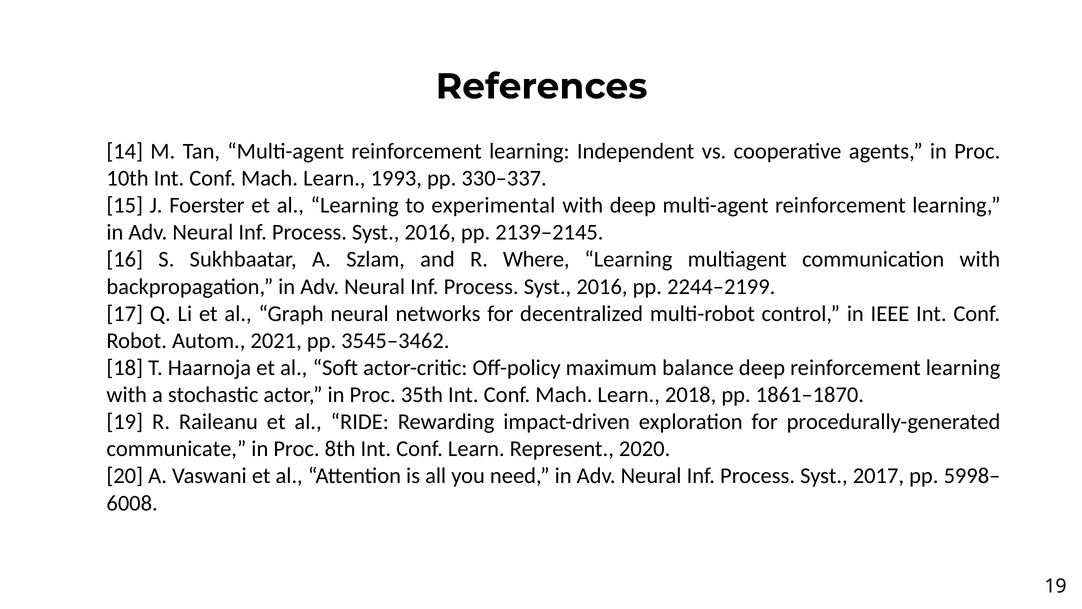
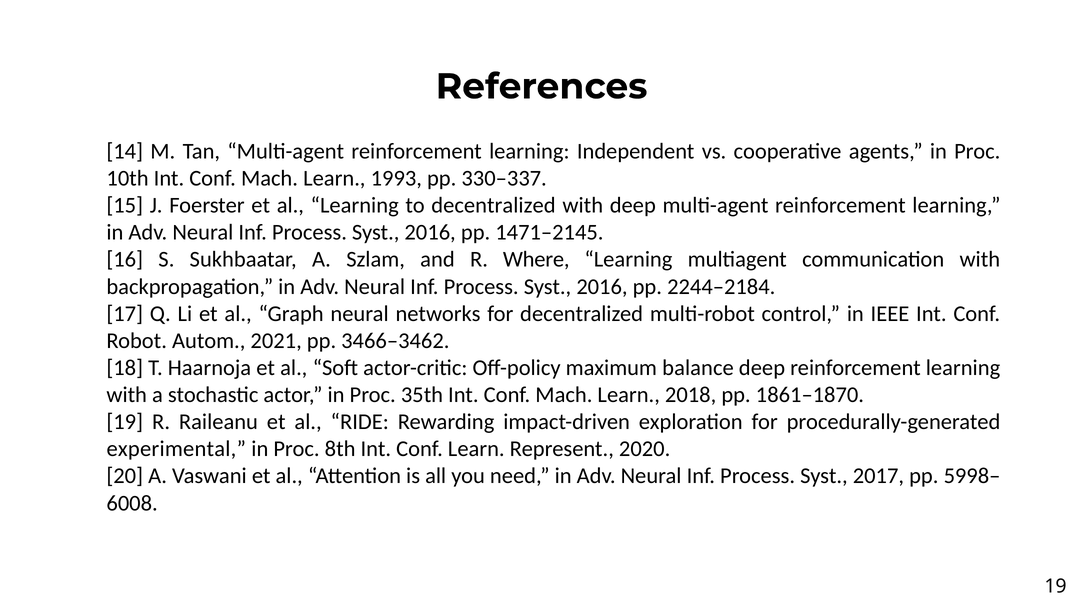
to experimental: experimental -> decentralized
2139–2145: 2139–2145 -> 1471–2145
2244–2199: 2244–2199 -> 2244–2184
3545–3462: 3545–3462 -> 3466–3462
communicate: communicate -> experimental
